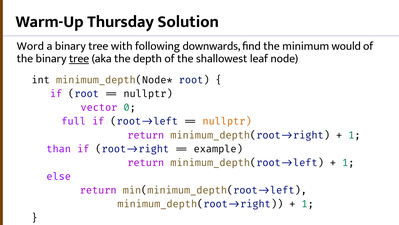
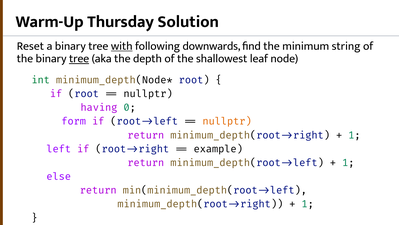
Word: Word -> Reset
with underline: none -> present
would: would -> string
int colour: black -> green
vector: vector -> having
full: full -> form
than: than -> left
